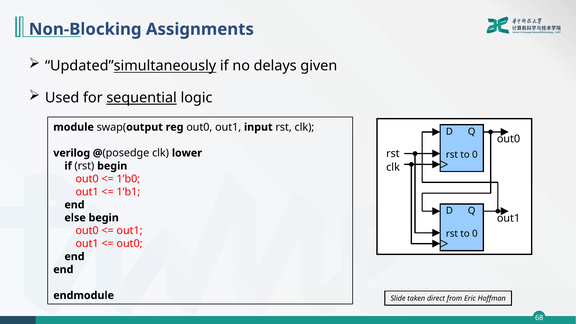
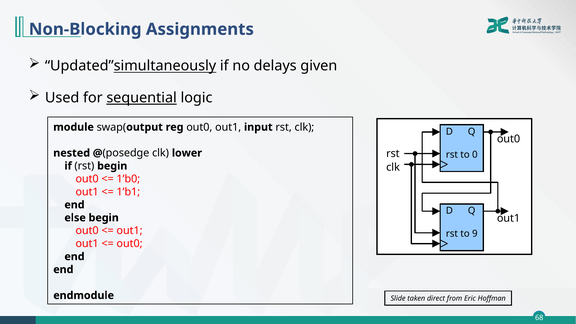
verilog: verilog -> nested
0 at (475, 234): 0 -> 9
